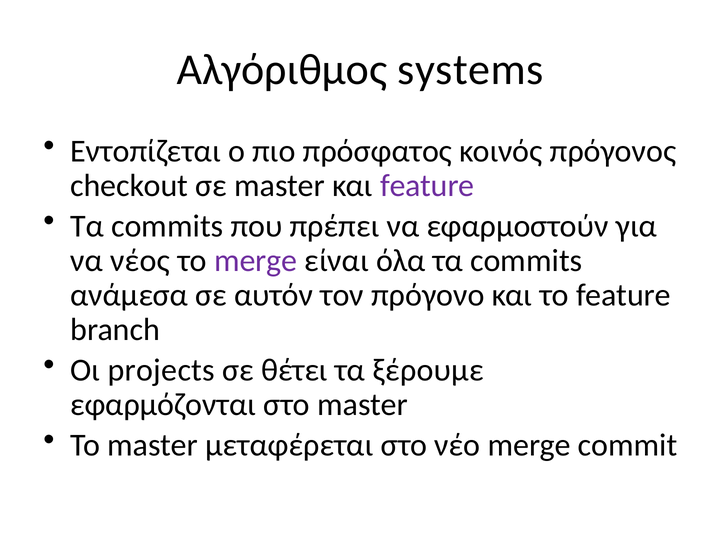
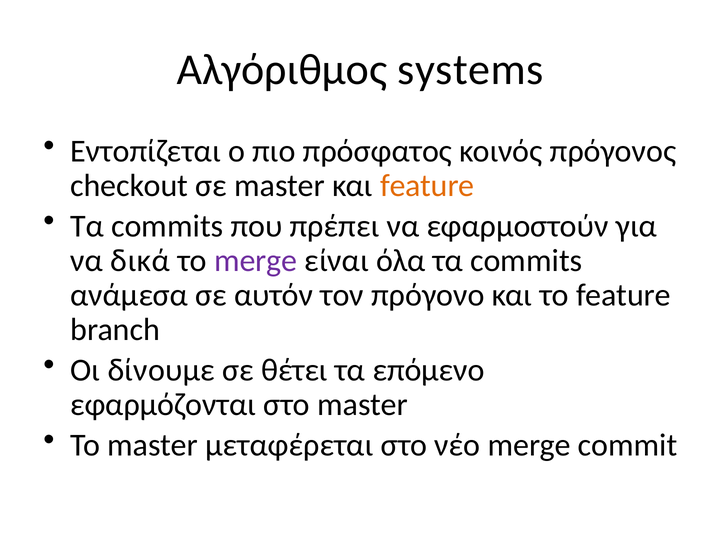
feature at (427, 186) colour: purple -> orange
νέος: νέος -> δικά
projects: projects -> δίνουμε
ξέρουμε: ξέρουμε -> επόμενο
